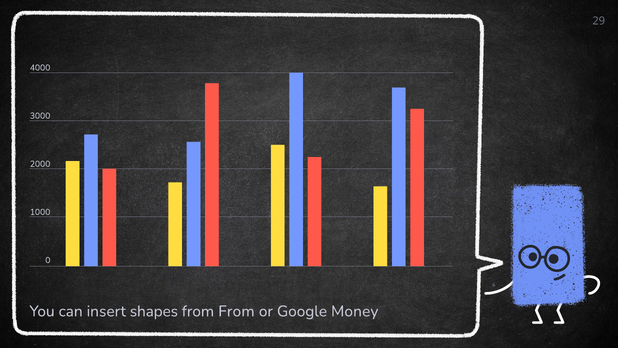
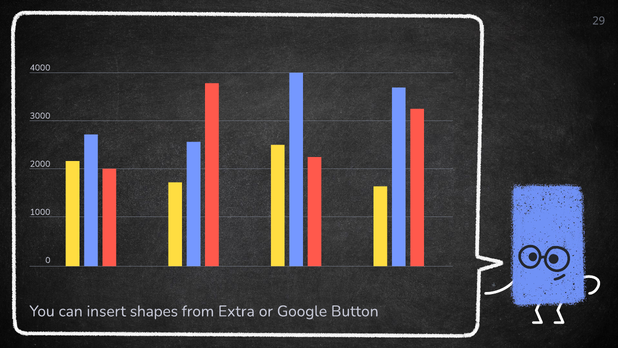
from From: From -> Extra
Money: Money -> Button
